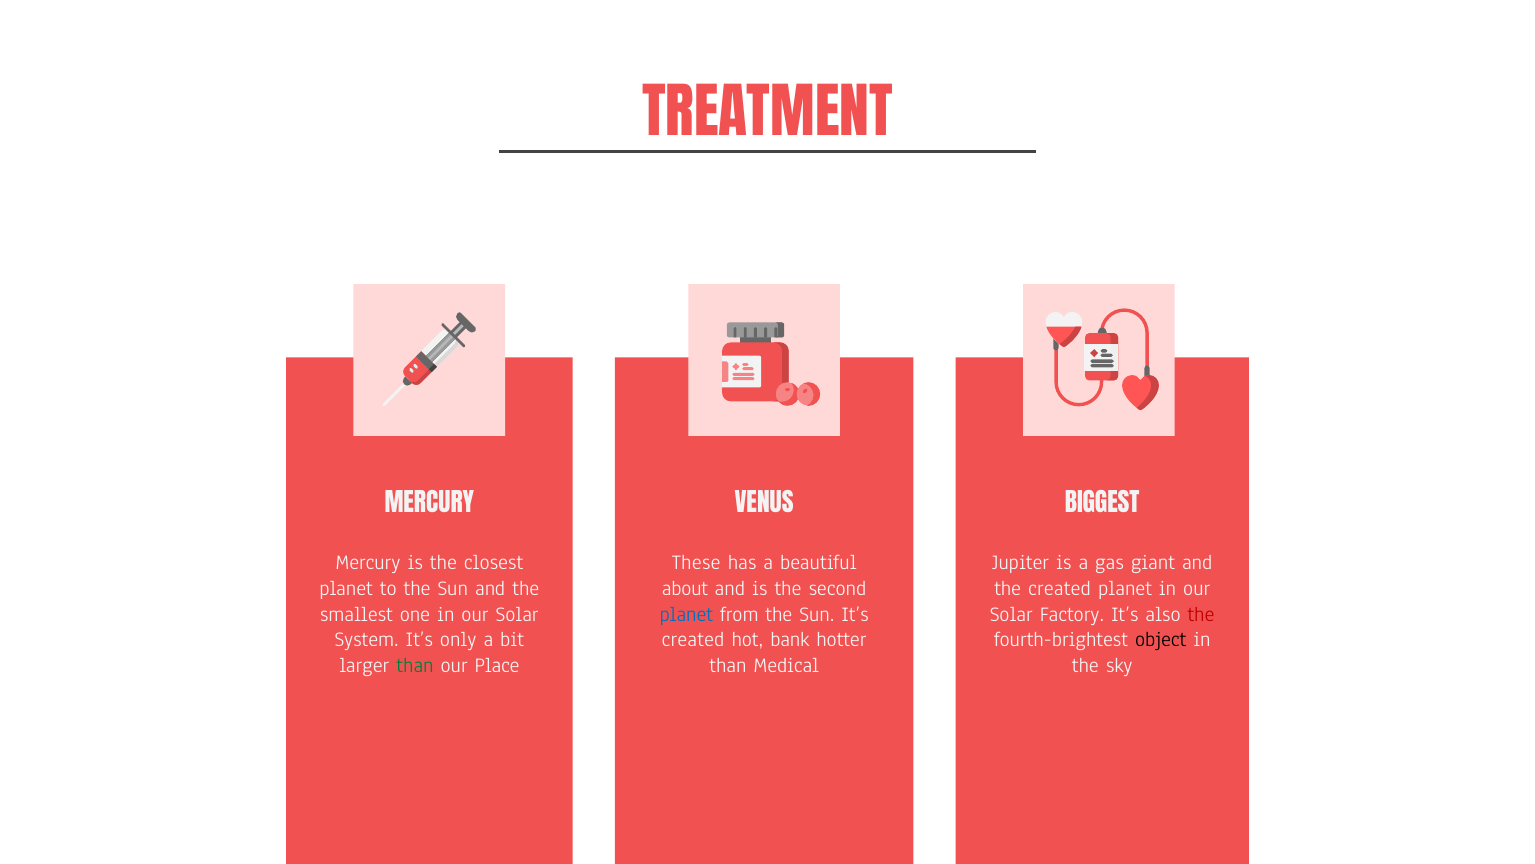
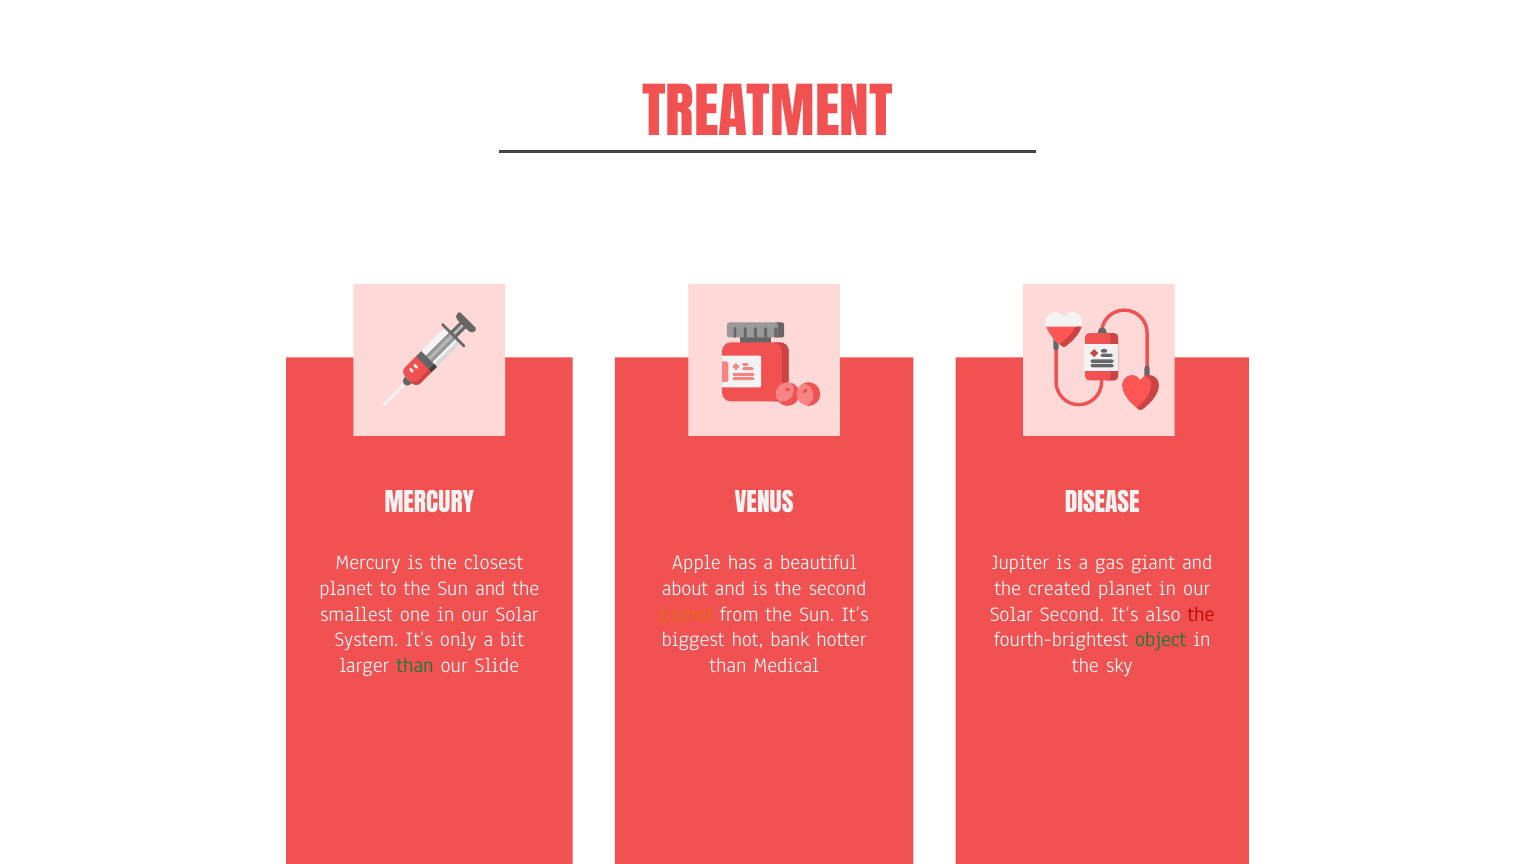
BIGGEST: BIGGEST -> DISEASE
These: These -> Apple
planet at (686, 614) colour: blue -> orange
Solar Factory: Factory -> Second
created at (693, 639): created -> biggest
object colour: black -> green
Place: Place -> Slide
